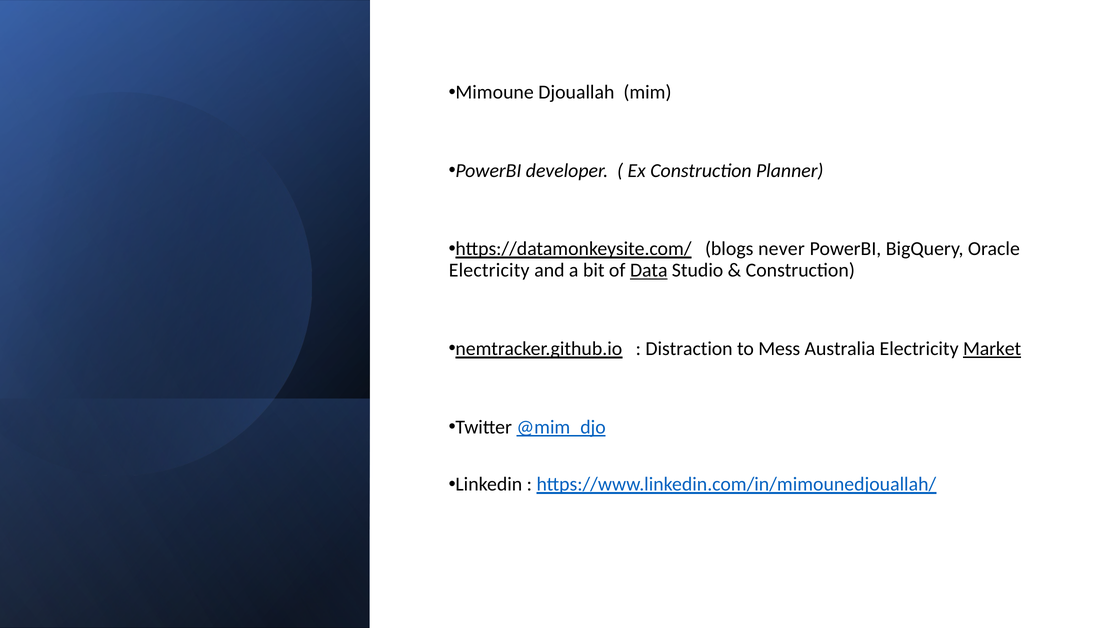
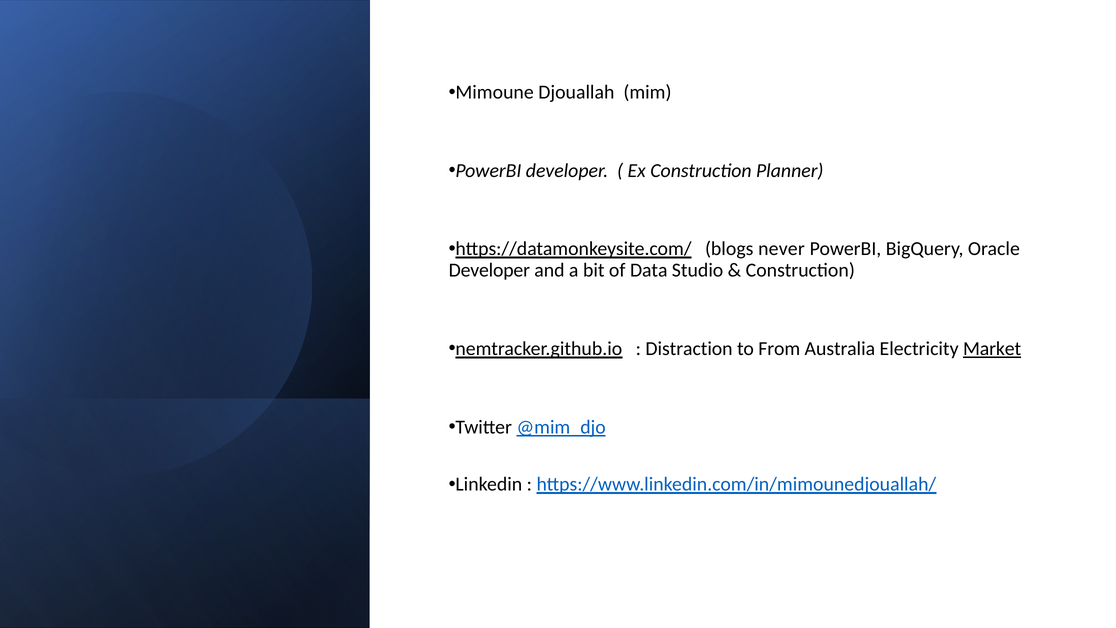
Electricity at (489, 270): Electricity -> Developer
Data underline: present -> none
Mess: Mess -> From
